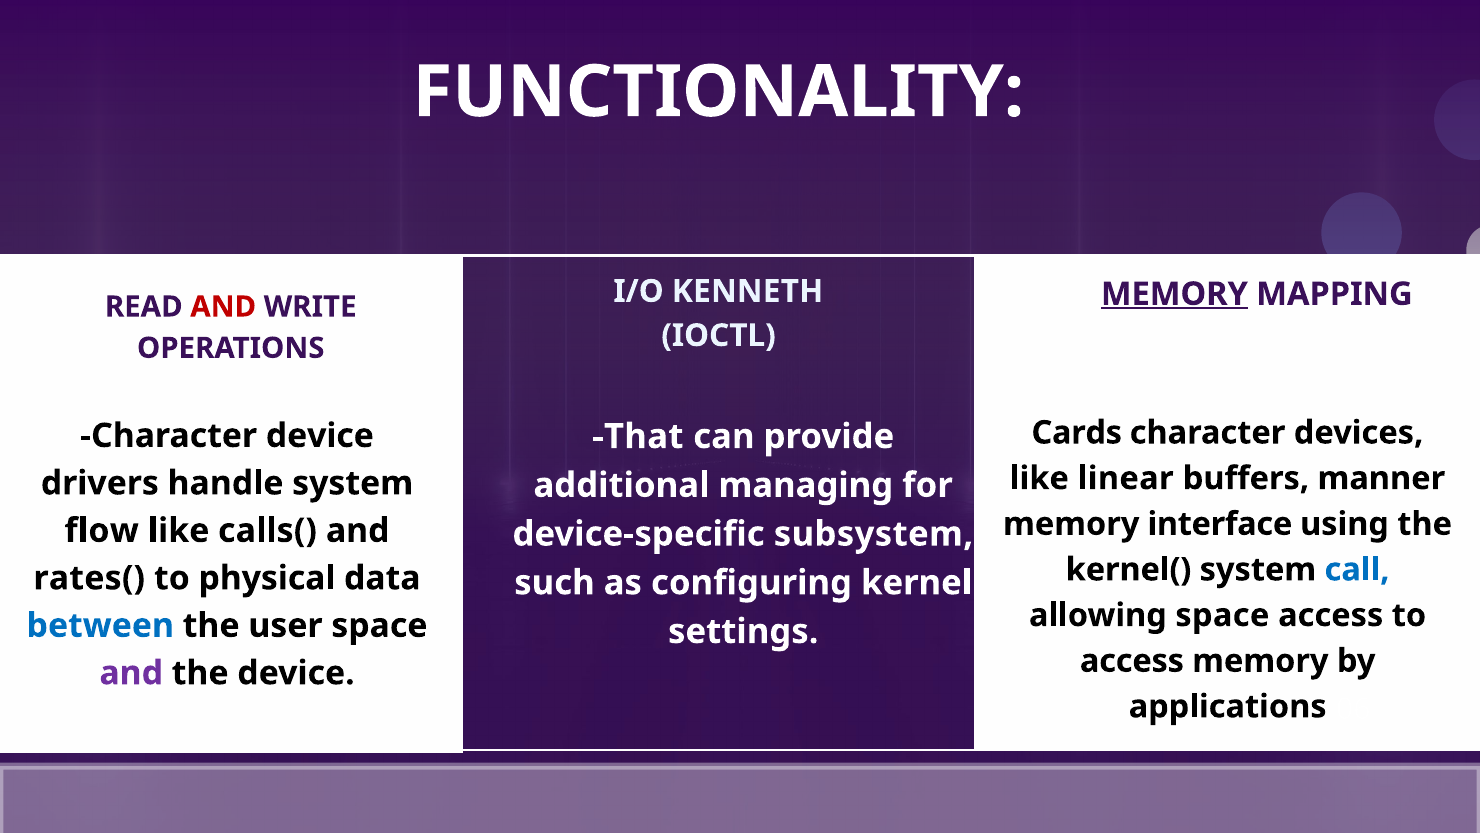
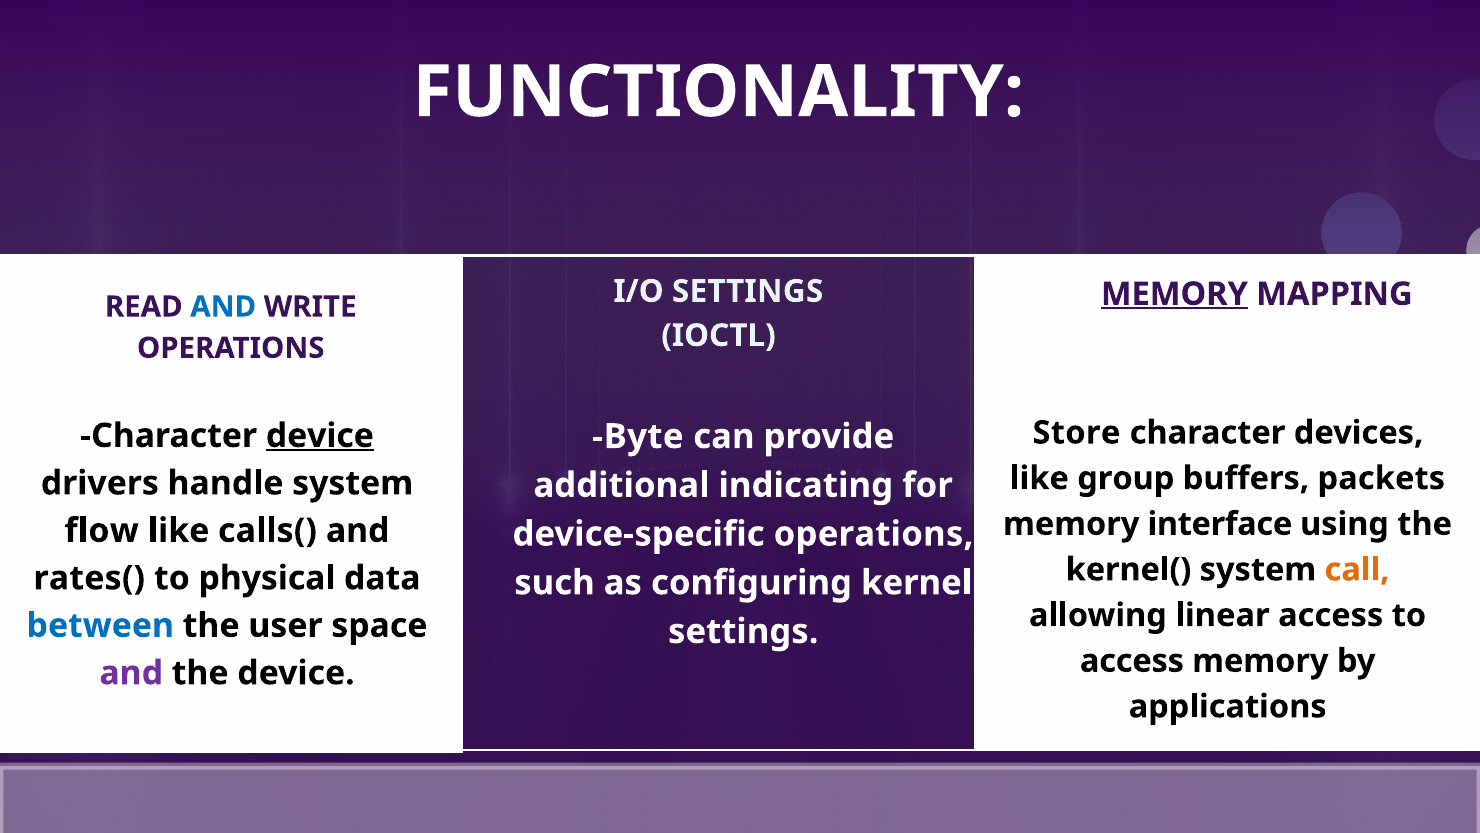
I/O KENNETH: KENNETH -> SETTINGS
AND at (223, 307) colour: red -> blue
Cards: Cards -> Store
device at (320, 436) underline: none -> present
That: That -> Byte
linear: linear -> group
manner: manner -> packets
managing: managing -> indicating
device-specific subsystem: subsystem -> operations
call colour: blue -> orange
allowing space: space -> linear
